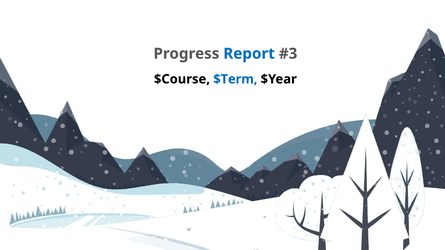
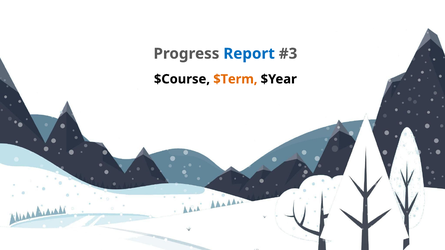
$Term colour: blue -> orange
